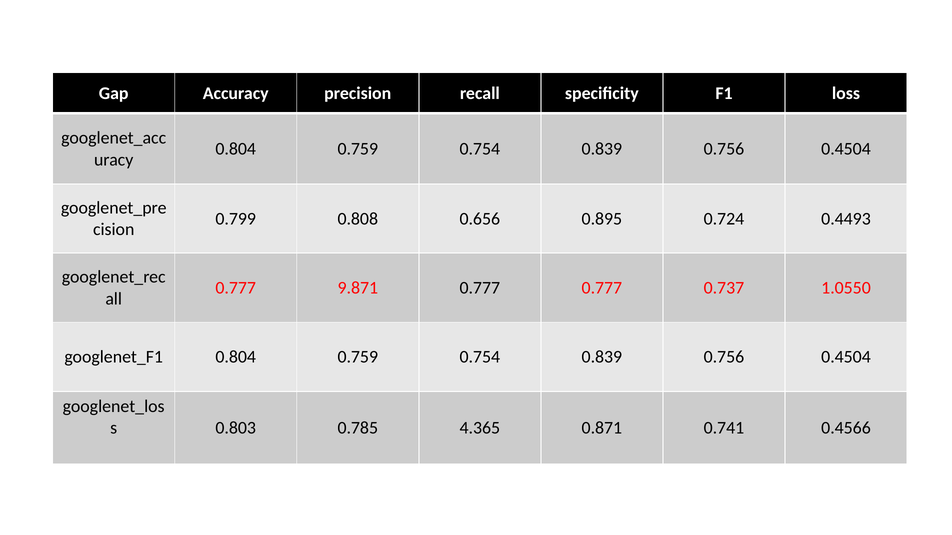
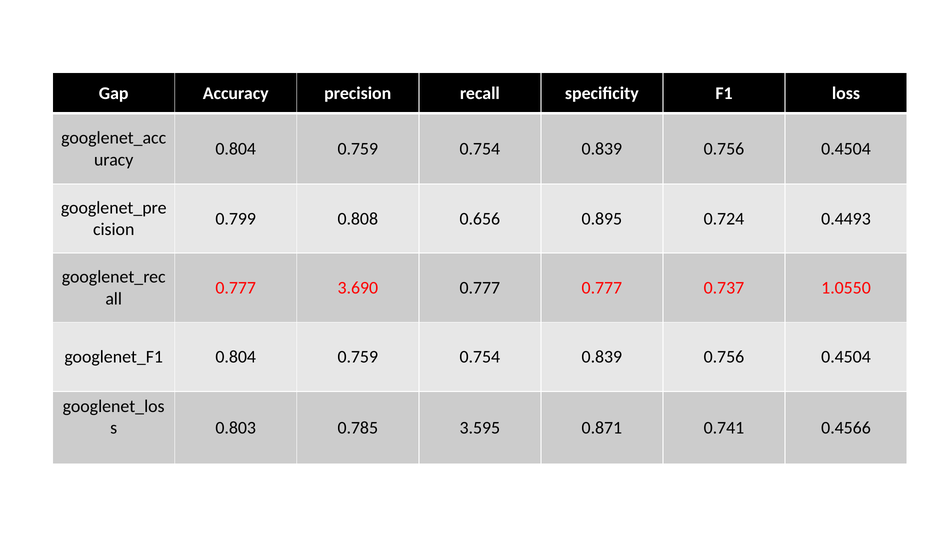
9.871: 9.871 -> 3.690
4.365: 4.365 -> 3.595
